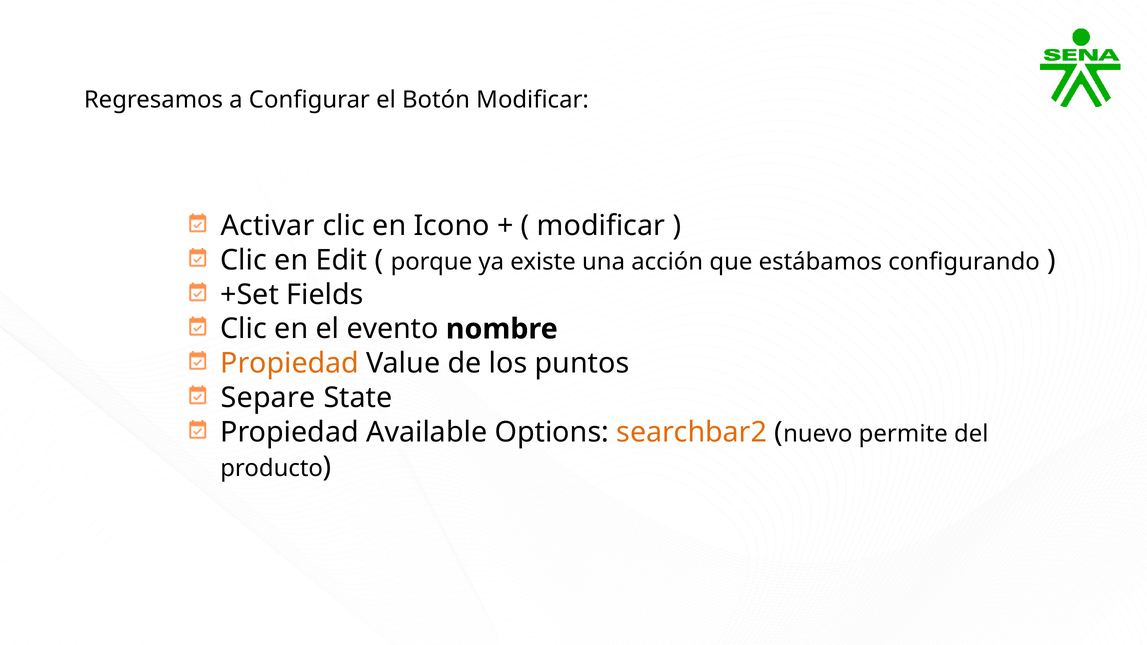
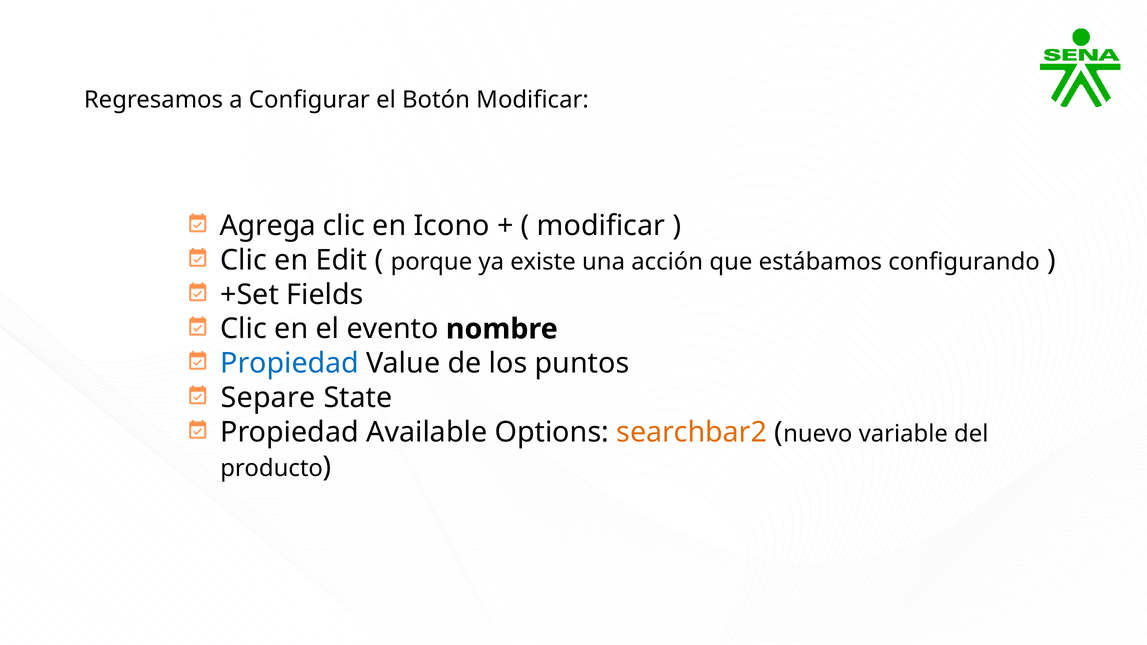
Activar: Activar -> Agrega
Propiedad at (290, 364) colour: orange -> blue
permite: permite -> variable
